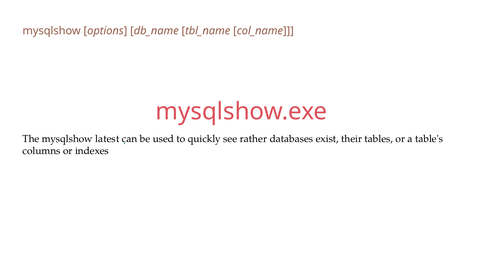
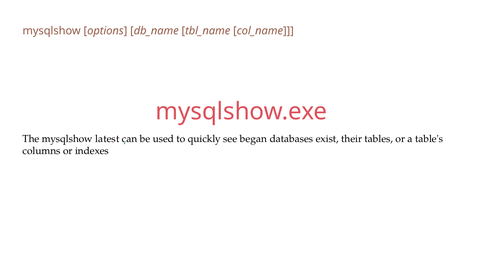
rather: rather -> began
